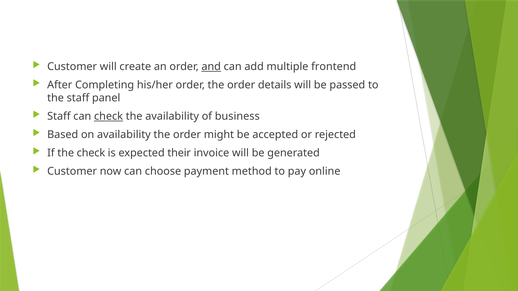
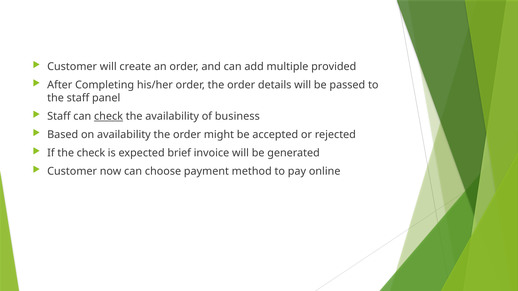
and underline: present -> none
frontend: frontend -> provided
their: their -> brief
